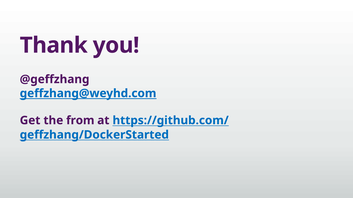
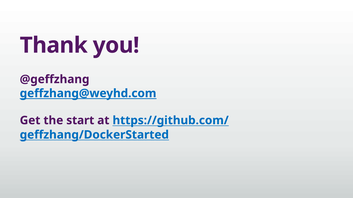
from: from -> start
